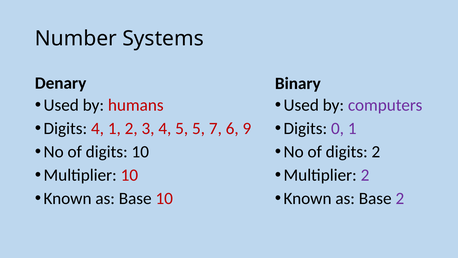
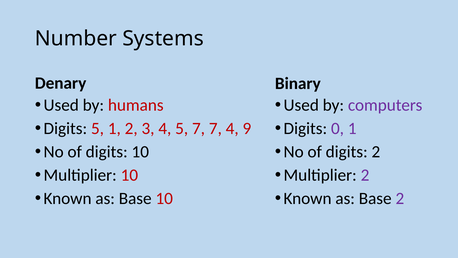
Digits 4: 4 -> 5
5 5: 5 -> 7
7 6: 6 -> 4
